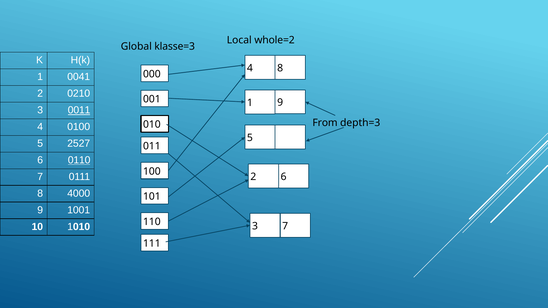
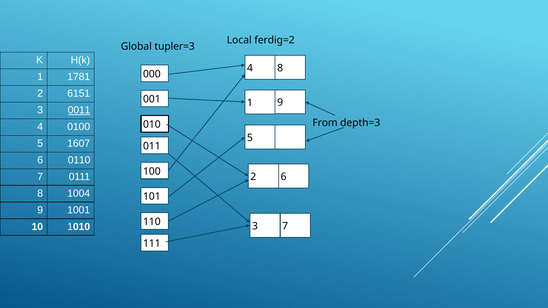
whole=2: whole=2 -> ferdig=2
klasse=3: klasse=3 -> tupler=3
0041: 0041 -> 1781
0210: 0210 -> 6151
2527: 2527 -> 1607
0110 underline: present -> none
4000: 4000 -> 1004
